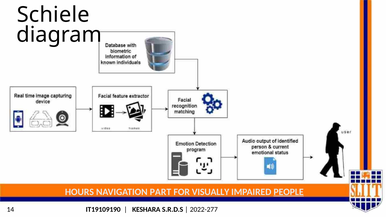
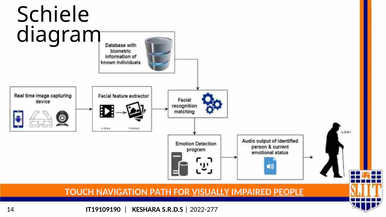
HOURS: HOURS -> TOUCH
PART: PART -> PATH
VISUALLY underline: none -> present
